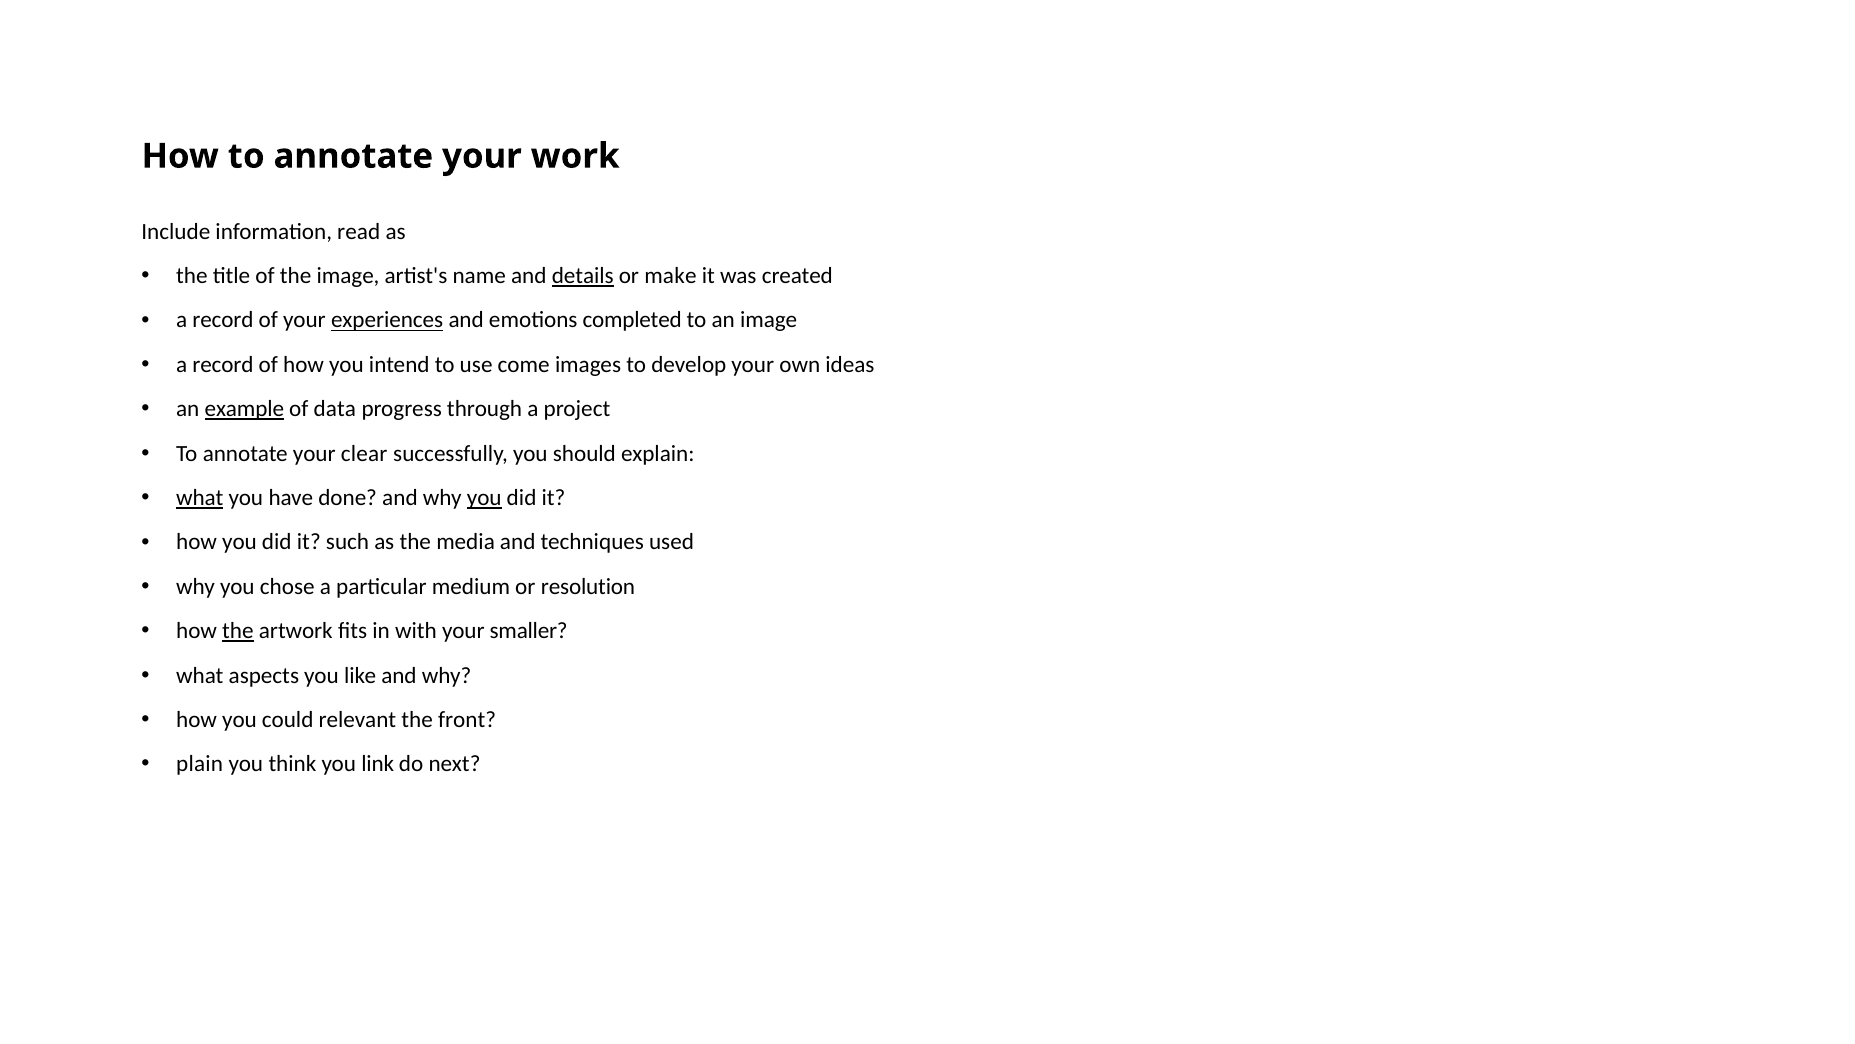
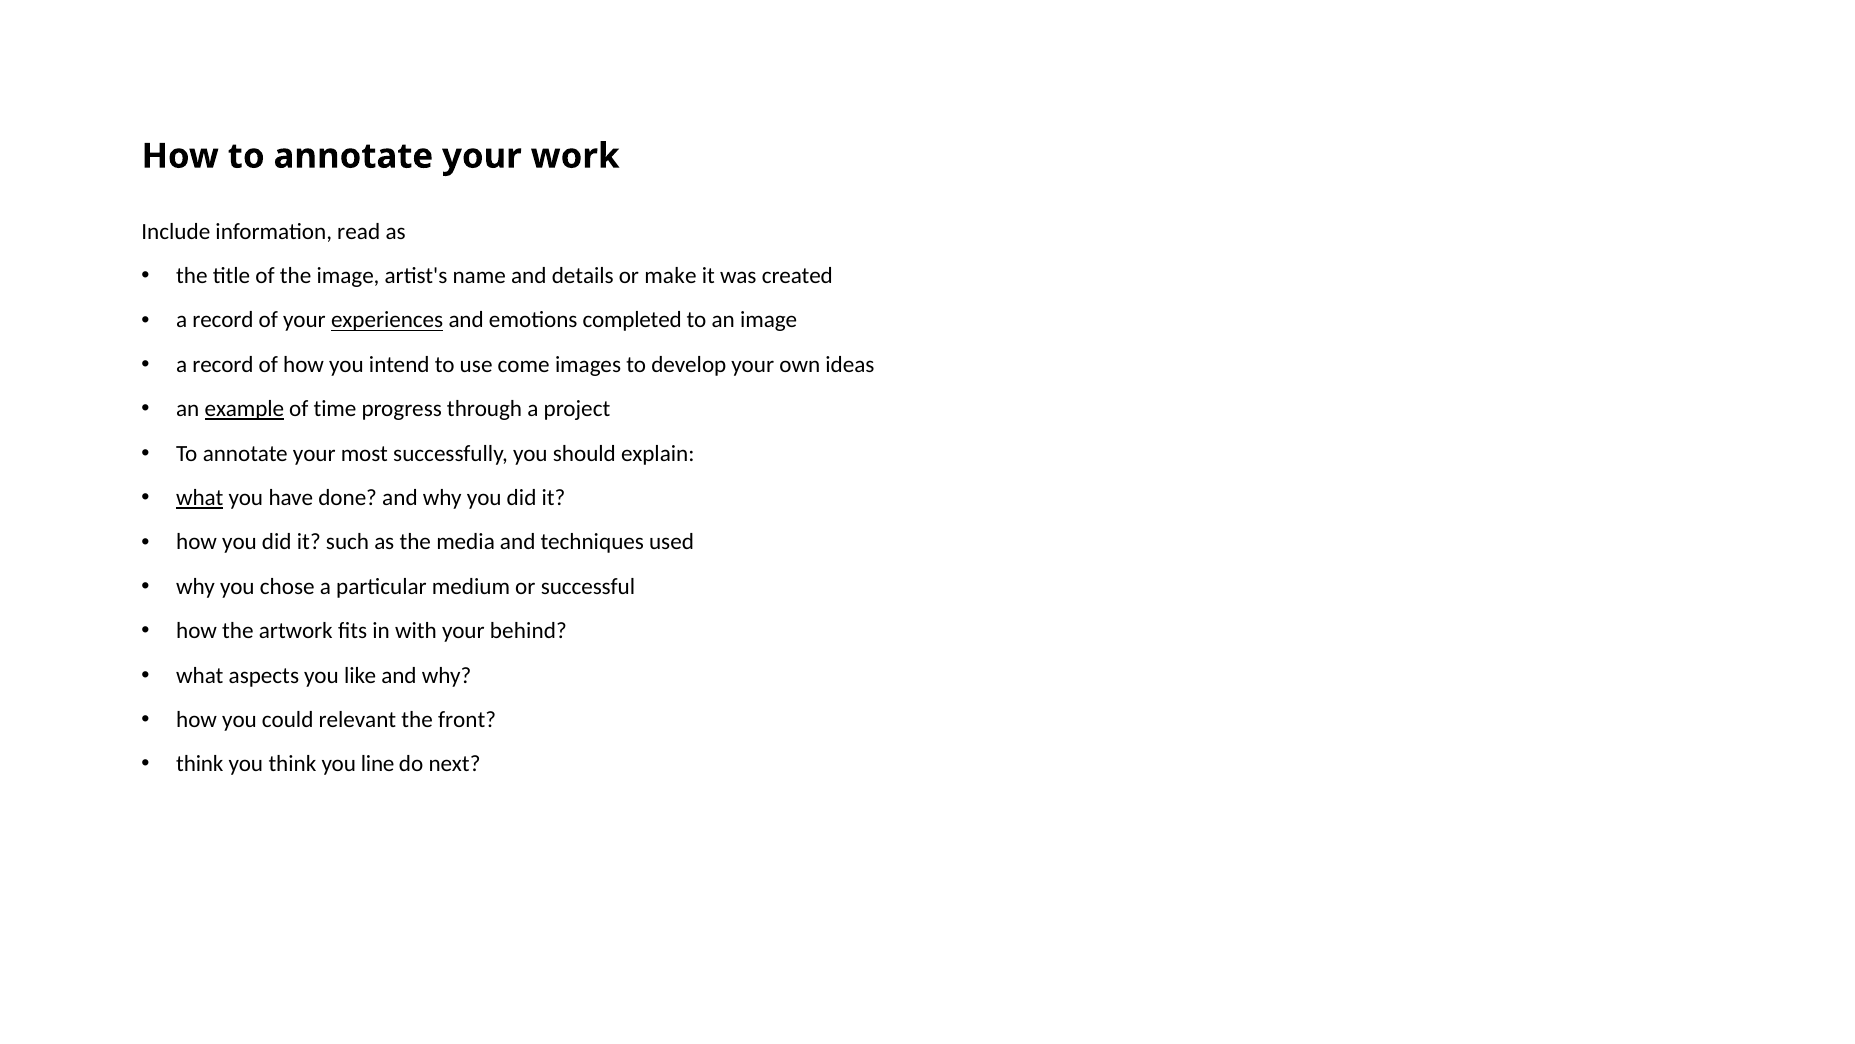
details underline: present -> none
data: data -> time
clear: clear -> most
you at (484, 498) underline: present -> none
resolution: resolution -> successful
the at (238, 631) underline: present -> none
smaller: smaller -> behind
plain at (200, 764): plain -> think
link: link -> line
